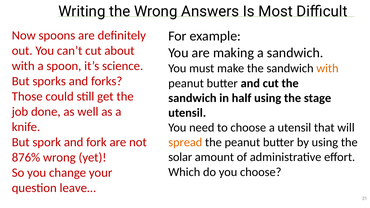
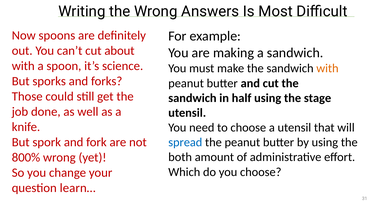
spread colour: orange -> blue
solar: solar -> both
876%: 876% -> 800%
leave…: leave… -> learn…
